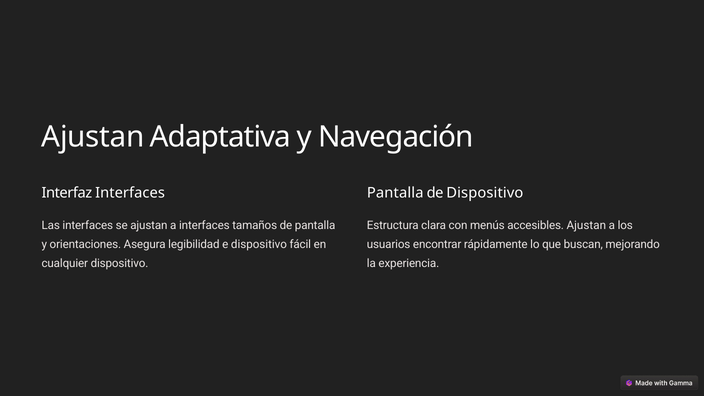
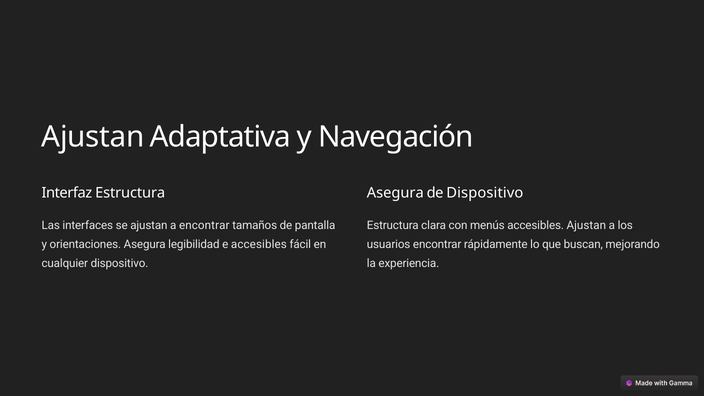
Interfaz Interfaces: Interfaces -> Estructura
Pantalla at (395, 193): Pantalla -> Asegura
a interfaces: interfaces -> encontrar
e dispositivo: dispositivo -> accesibles
